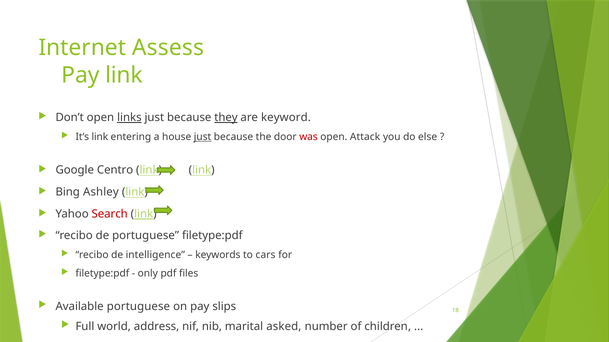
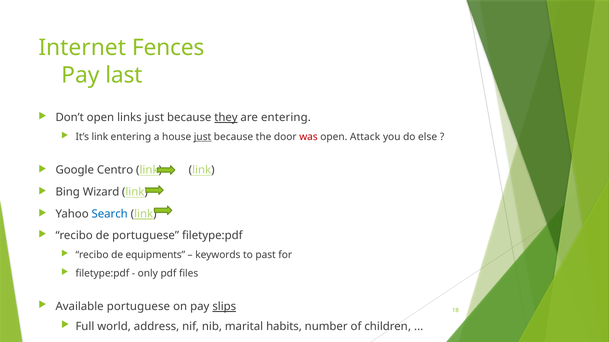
Assess: Assess -> Fences
Pay link: link -> last
links underline: present -> none
are keyword: keyword -> entering
Ashley: Ashley -> Wizard
Search colour: red -> blue
intelligence: intelligence -> equipments
cars: cars -> past
slips underline: none -> present
asked: asked -> habits
